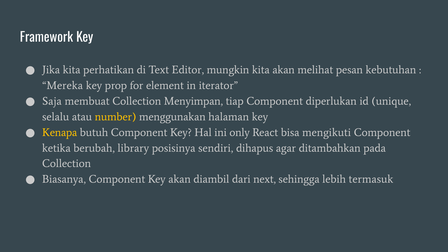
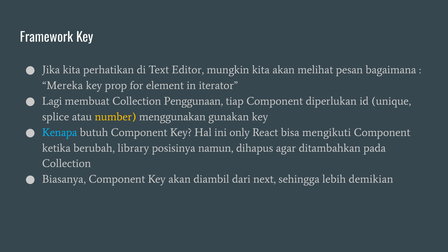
kebutuhan: kebutuhan -> bagaimana
Saja: Saja -> Lagi
Menyimpan: Menyimpan -> Penggunaan
selalu: selalu -> splice
halaman: halaman -> gunakan
Kenapa colour: yellow -> light blue
sendiri: sendiri -> namun
termasuk: termasuk -> demikian
